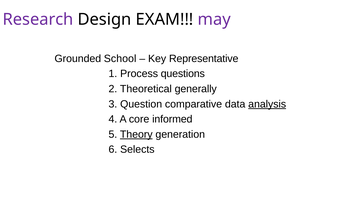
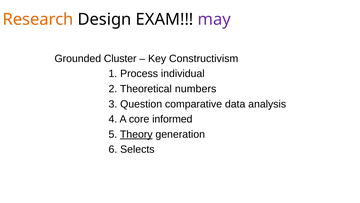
Research colour: purple -> orange
School: School -> Cluster
Representative: Representative -> Constructivism
questions: questions -> individual
generally: generally -> numbers
analysis underline: present -> none
